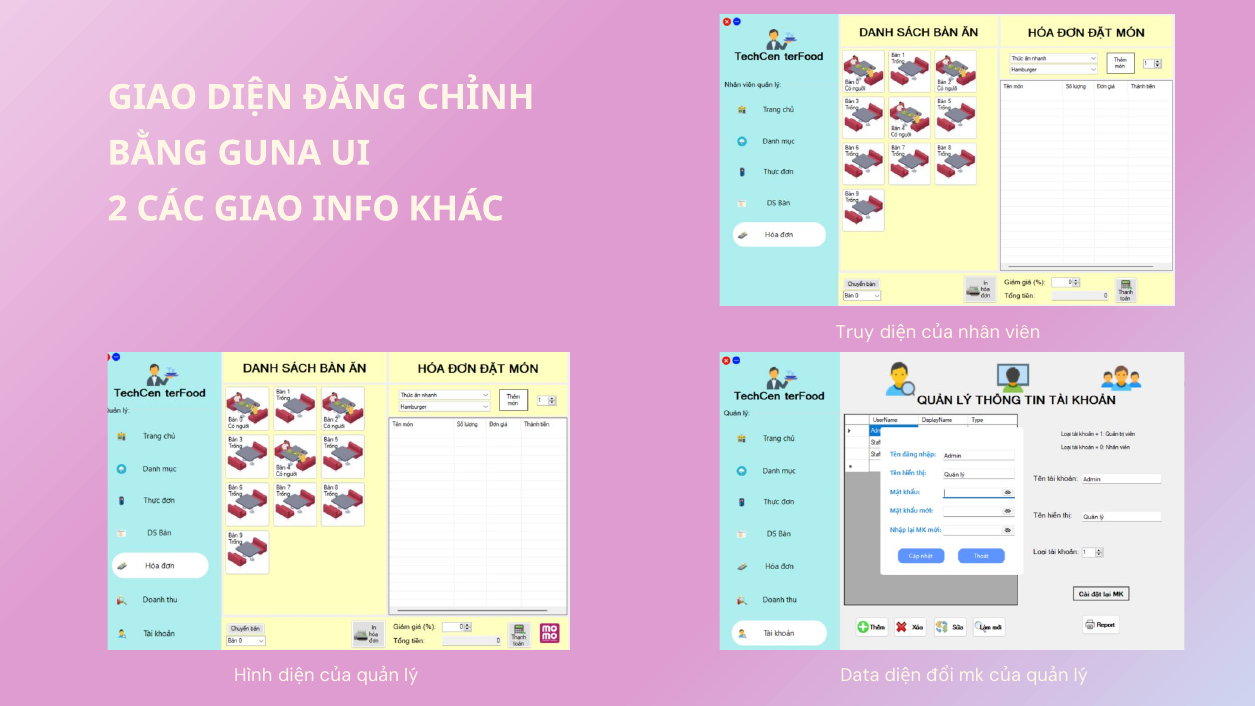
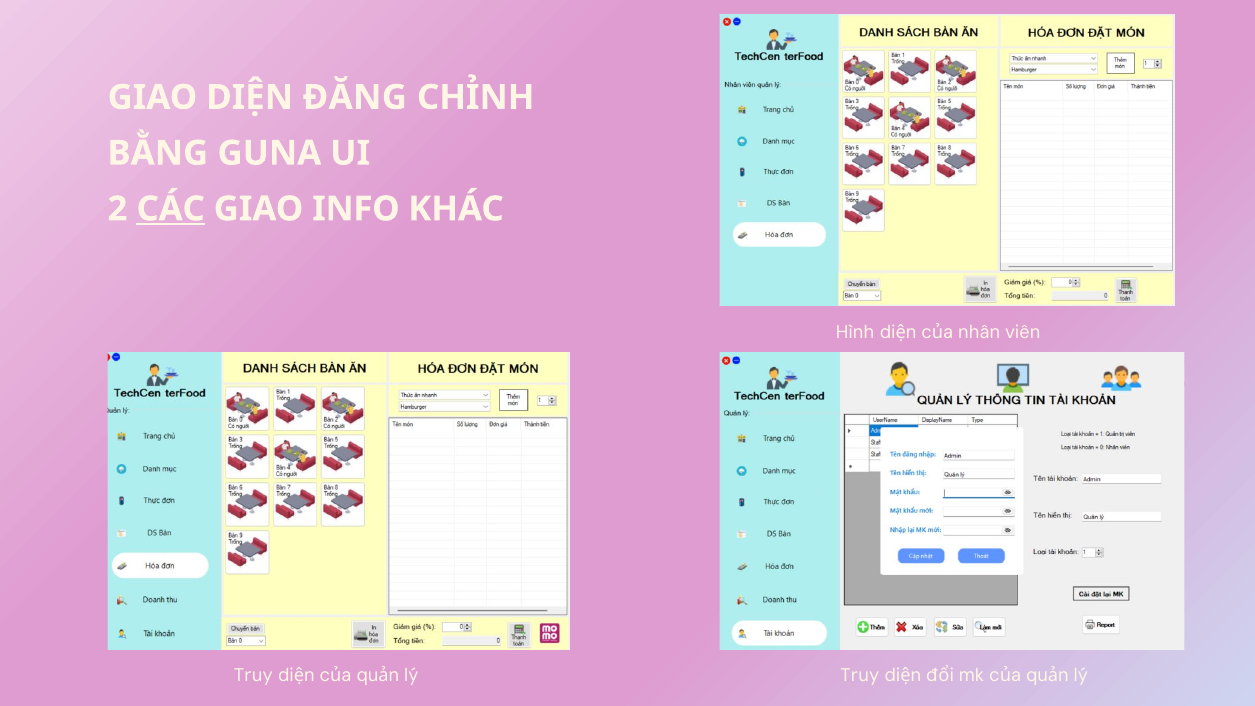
CÁC underline: none -> present
Truy: Truy -> Hình
Hình at (253, 675): Hình -> Truy
Data at (860, 675): Data -> Truy
